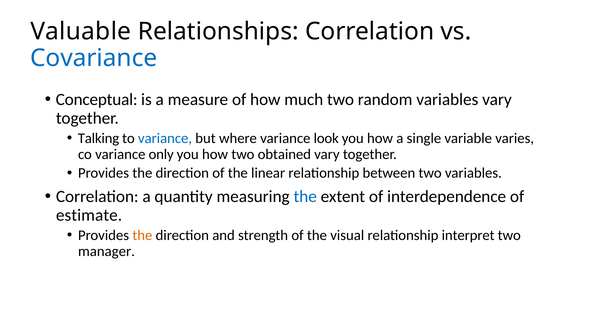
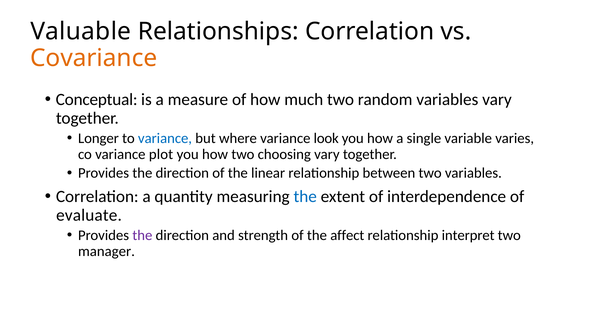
Covariance colour: blue -> orange
Talking: Talking -> Longer
only: only -> plot
obtained: obtained -> choosing
estimate: estimate -> evaluate
the at (142, 236) colour: orange -> purple
visual: visual -> affect
